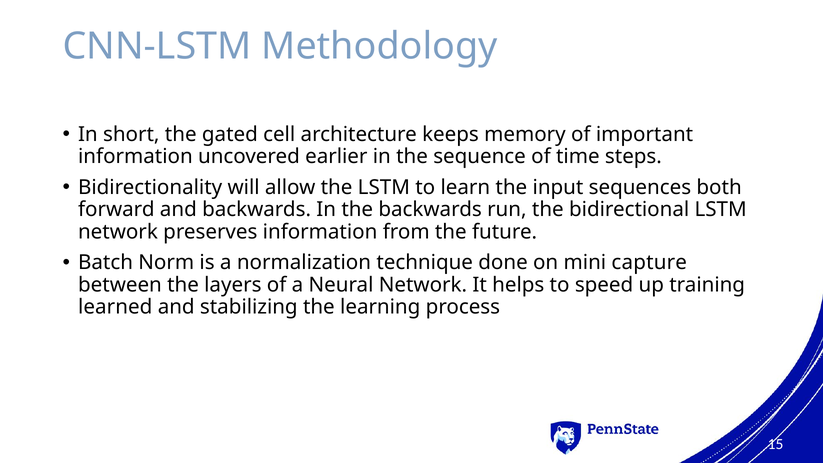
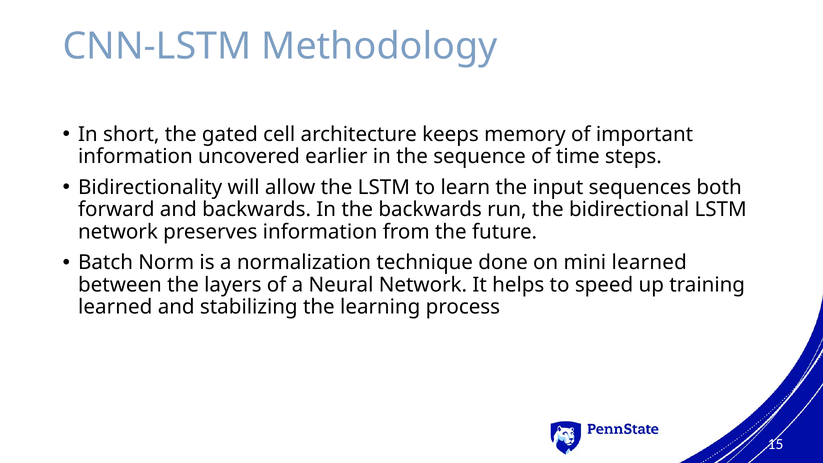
mini capture: capture -> learned
